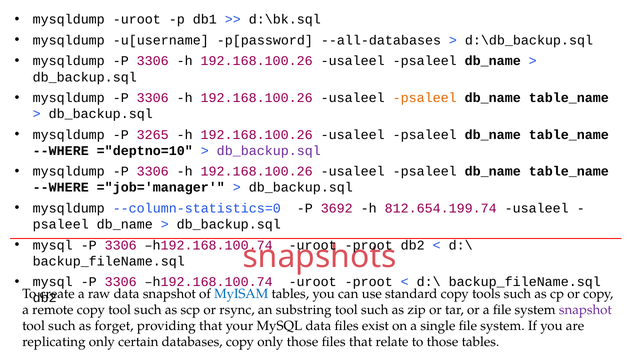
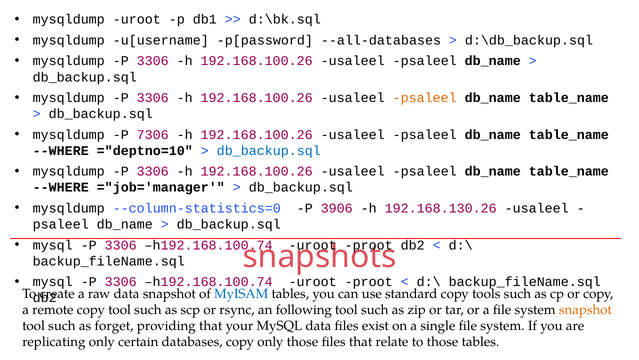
3265: 3265 -> 7306
db_backup.sql at (269, 150) colour: purple -> blue
3692: 3692 -> 3906
812.654.199.74: 812.654.199.74 -> 192.168.130.26
substring: substring -> following
snapshot at (585, 309) colour: purple -> orange
